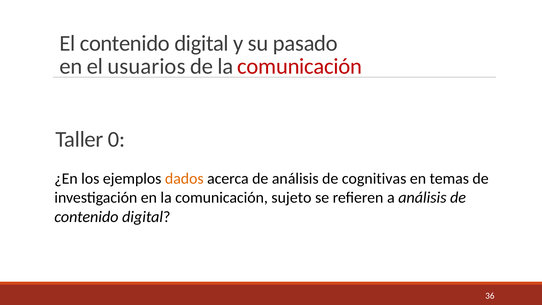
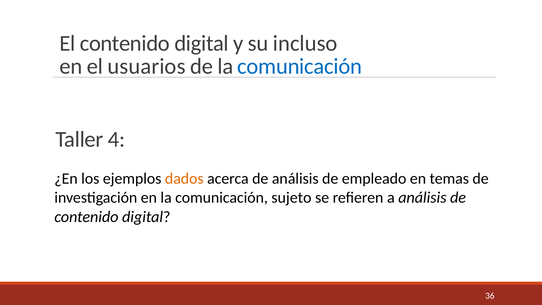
pasado: pasado -> incluso
comunicación at (300, 66) colour: red -> blue
0: 0 -> 4
cognitivas: cognitivas -> empleado
